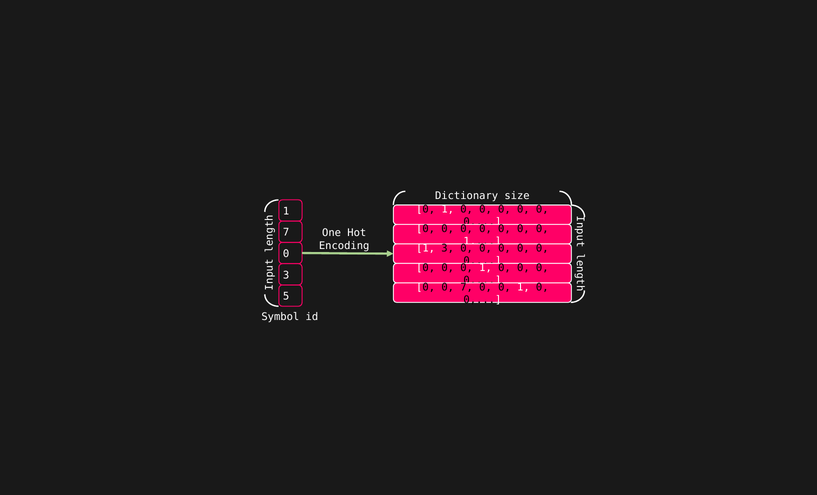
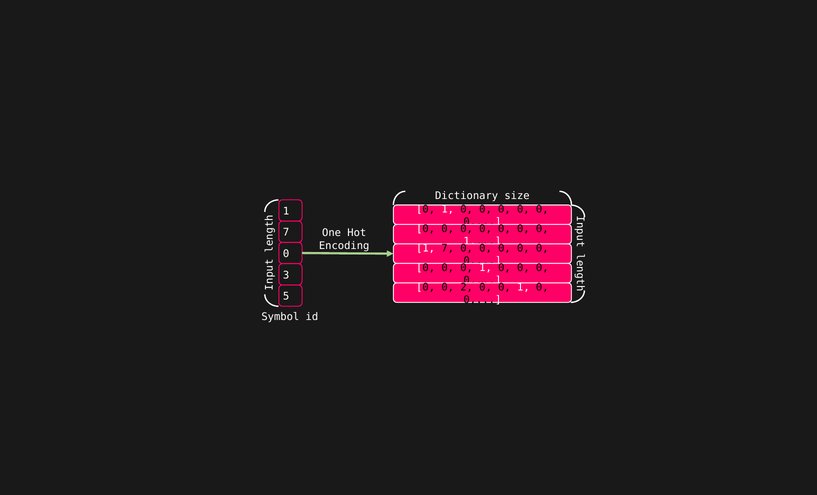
1 3: 3 -> 7
0 7: 7 -> 2
